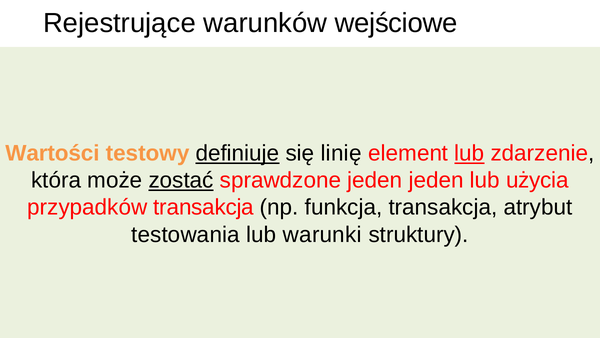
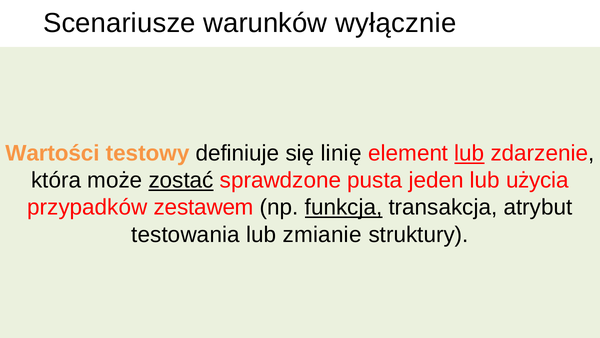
Rejestrujące: Rejestrujące -> Scenariusze
wejściowe: wejściowe -> wyłącznie
definiuje underline: present -> none
sprawdzone jeden: jeden -> pusta
przypadków transakcja: transakcja -> zestawem
funkcja underline: none -> present
warunki: warunki -> zmianie
